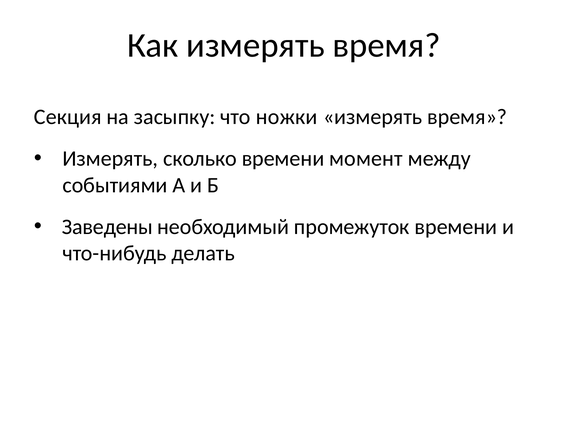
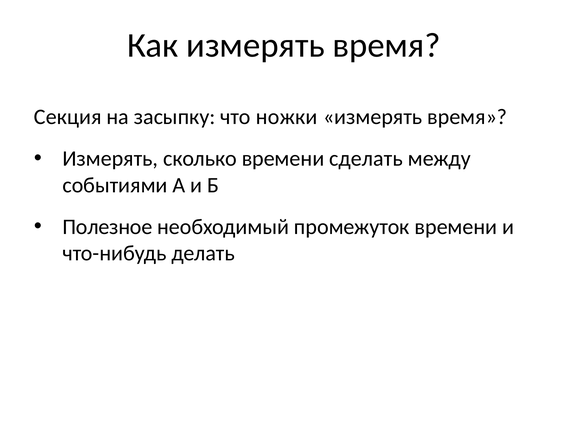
момент: момент -> сделать
Заведены: Заведены -> Полезное
